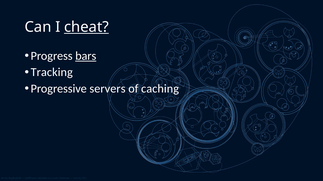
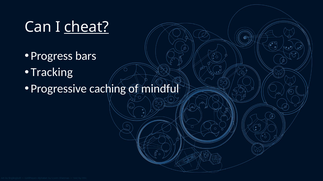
bars underline: present -> none
servers: servers -> caching
caching: caching -> mindful
